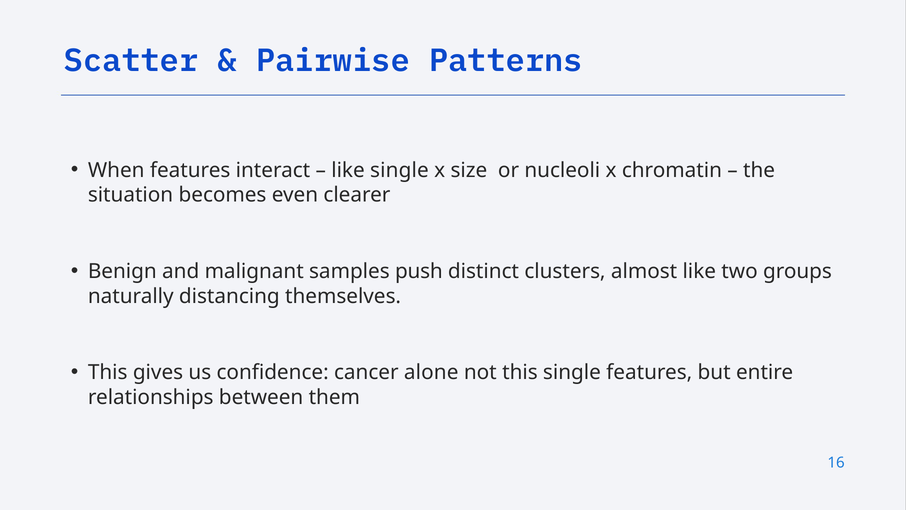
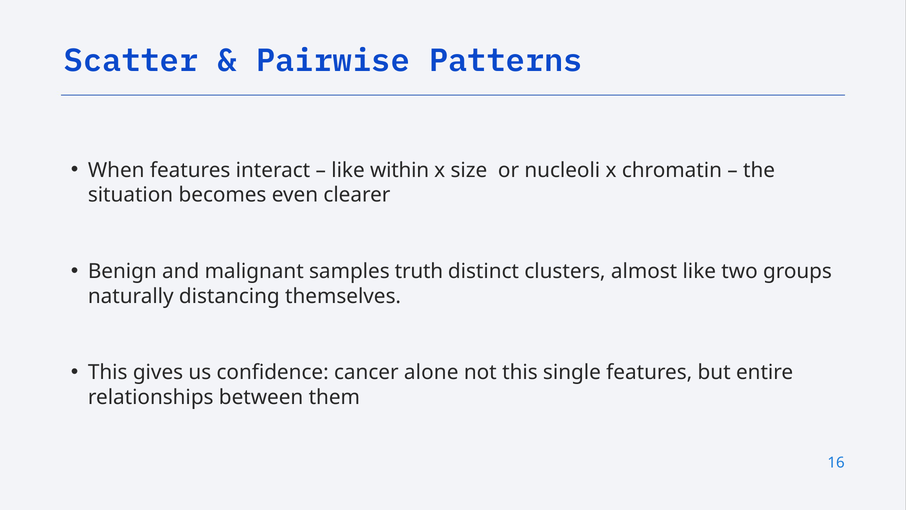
like single: single -> within
push: push -> truth
